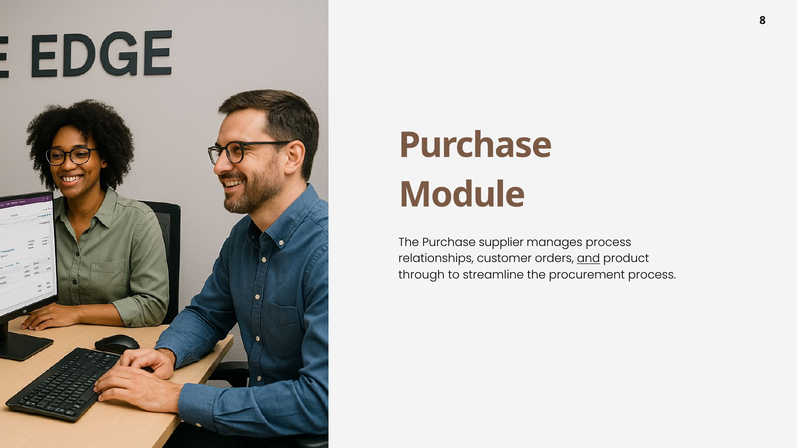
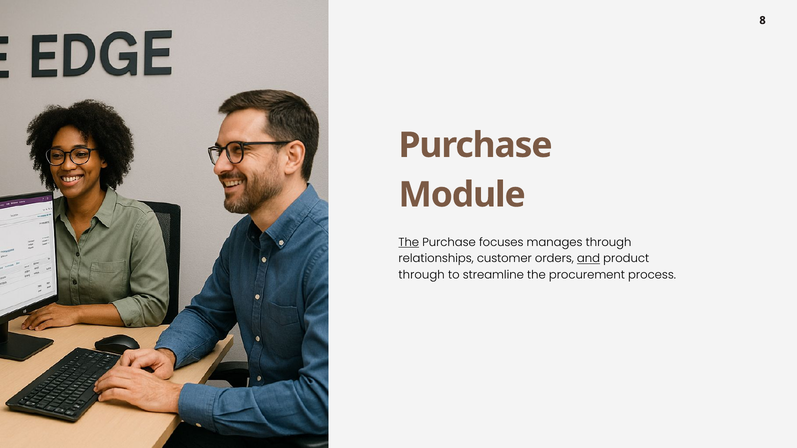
The at (409, 243) underline: none -> present
supplier: supplier -> focuses
manages process: process -> through
